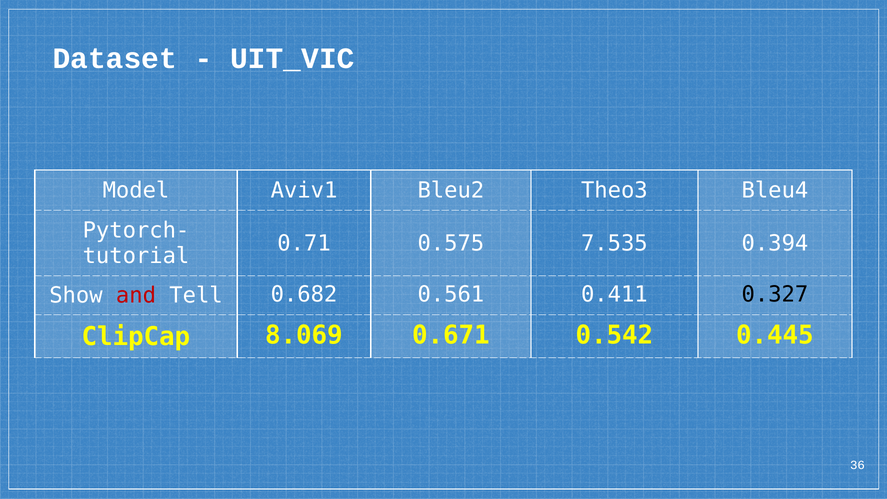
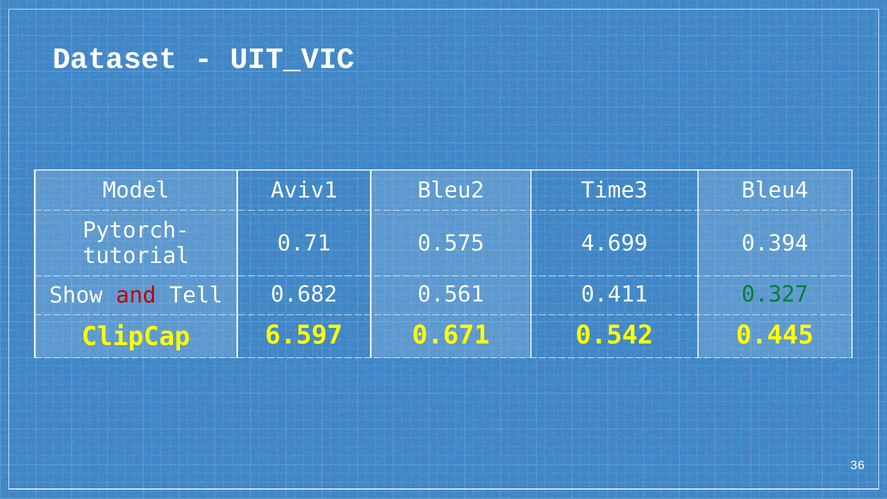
Theo3: Theo3 -> Time3
7.535: 7.535 -> 4.699
0.327 colour: black -> green
8.069: 8.069 -> 6.597
